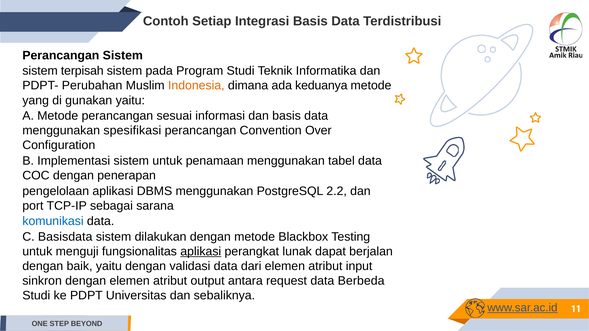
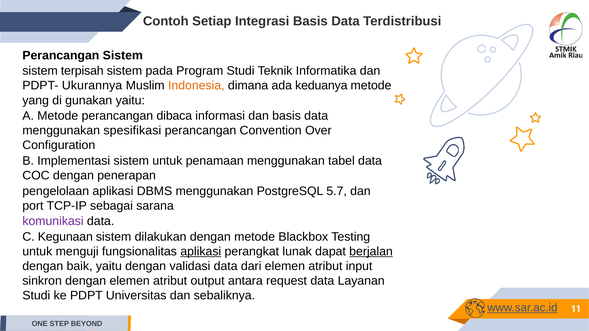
Perubahan: Perubahan -> Ukurannya
sesuai: sesuai -> dibaca
2.2: 2.2 -> 5.7
komunikasi colour: blue -> purple
Basisdata: Basisdata -> Kegunaan
berjalan underline: none -> present
Berbeda: Berbeda -> Layanan
